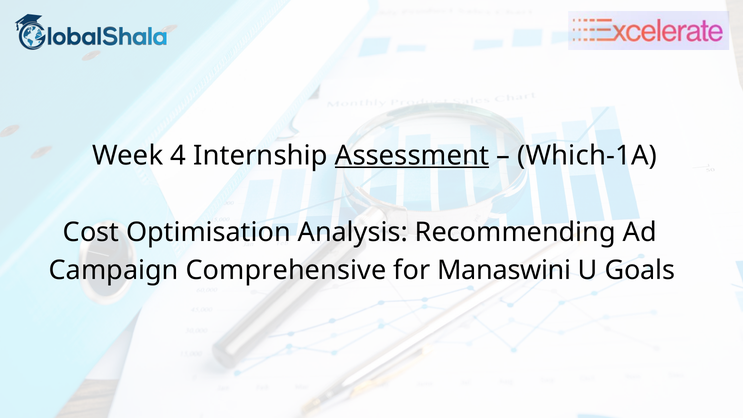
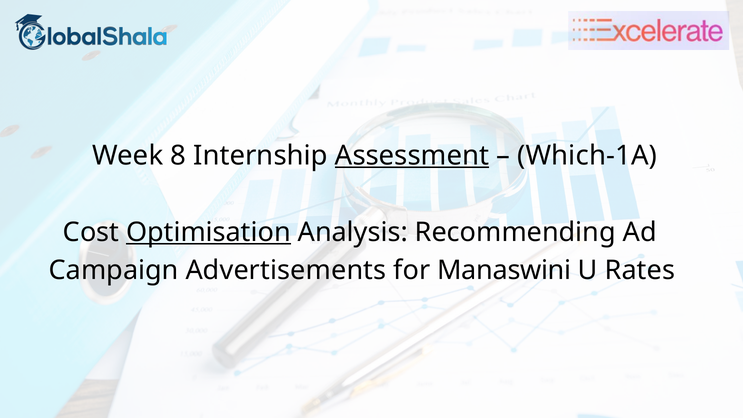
4: 4 -> 8
Optimisation underline: none -> present
Comprehensive: Comprehensive -> Advertisements
Goals: Goals -> Rates
